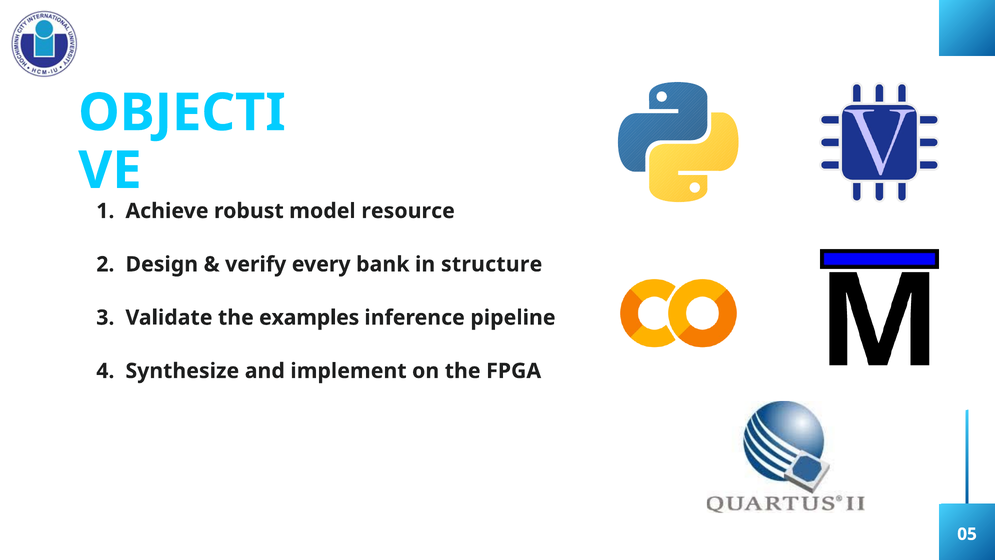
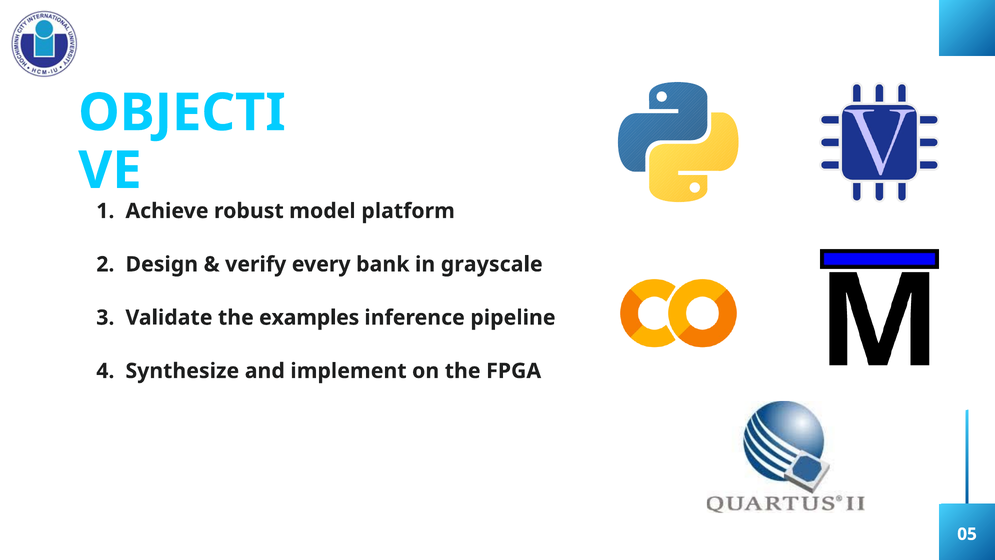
resource: resource -> platform
structure: structure -> grayscale
